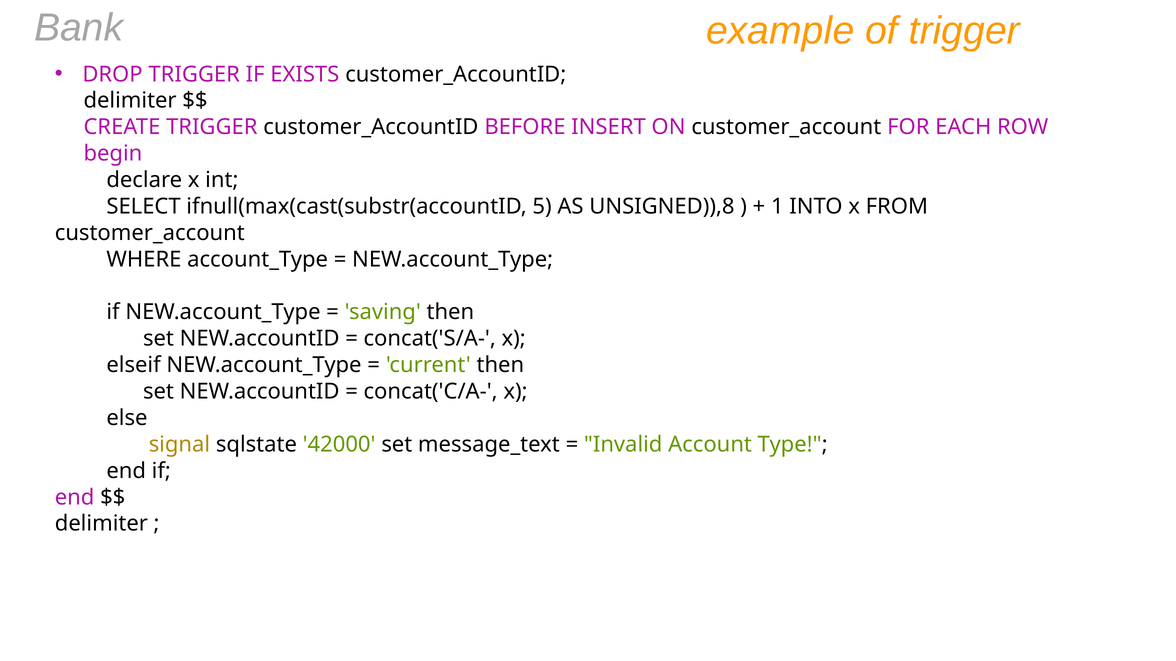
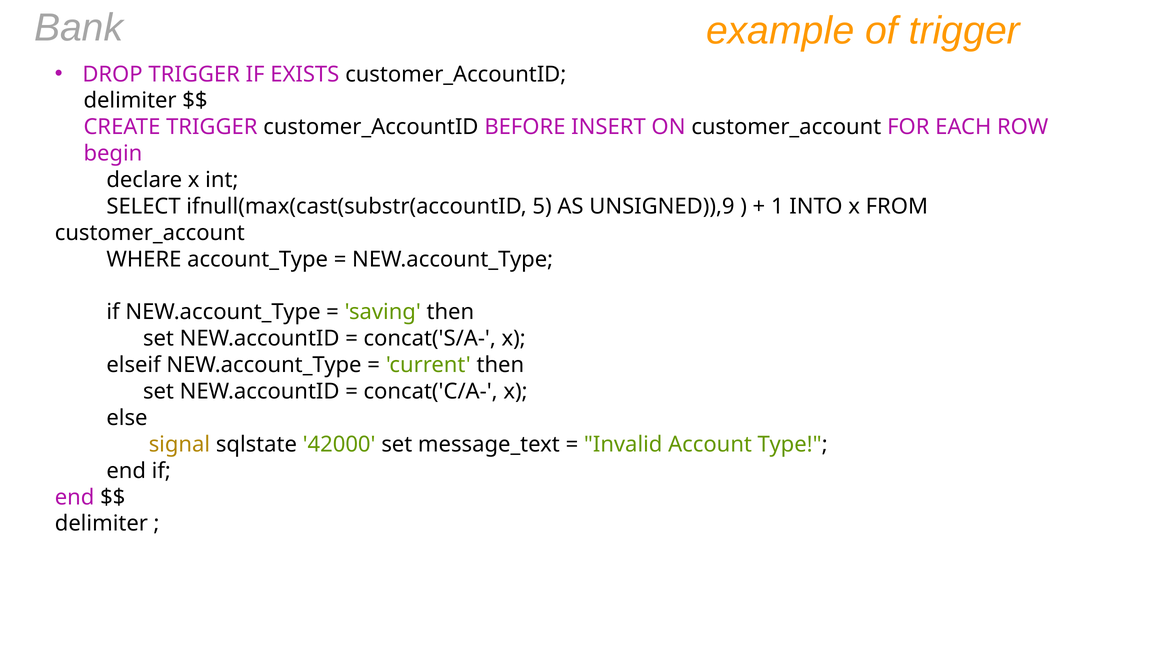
UNSIGNED)),8: UNSIGNED)),8 -> UNSIGNED)),9
